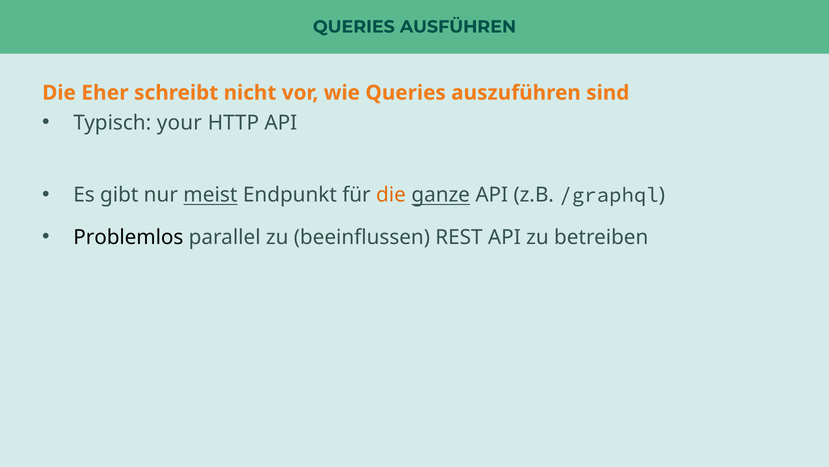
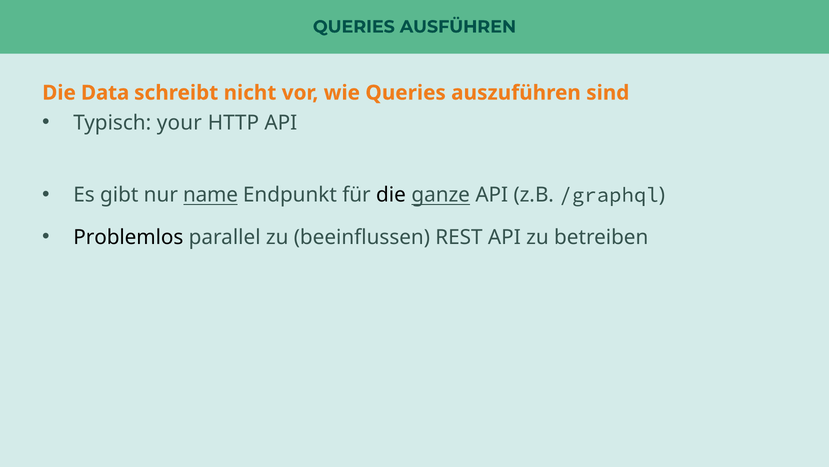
Eher: Eher -> Data
meist: meist -> name
die at (391, 195) colour: orange -> black
